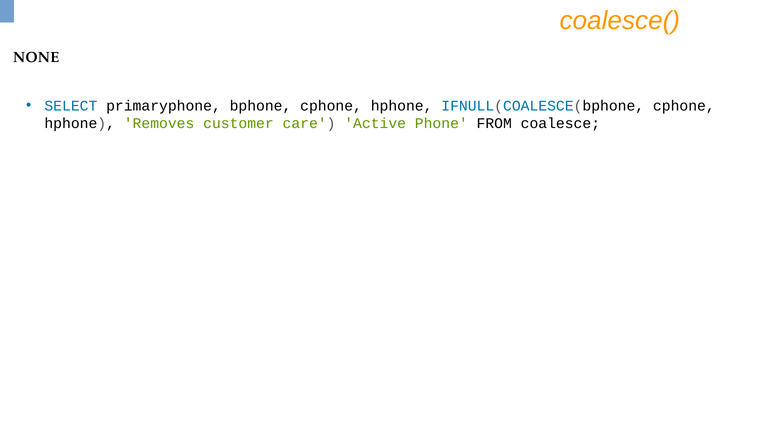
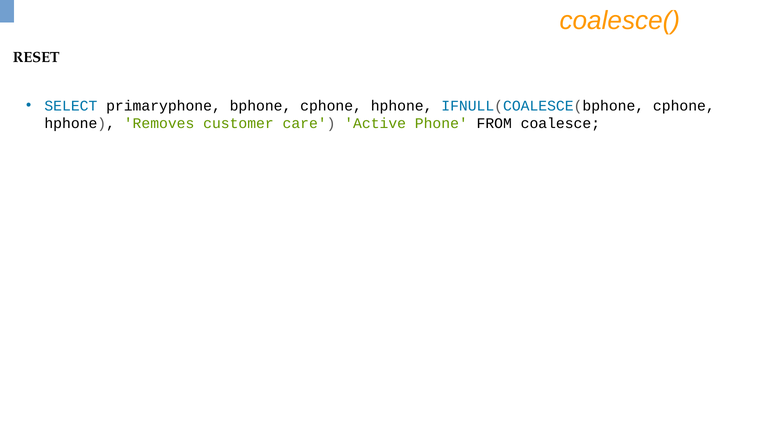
NONE: NONE -> RESET
